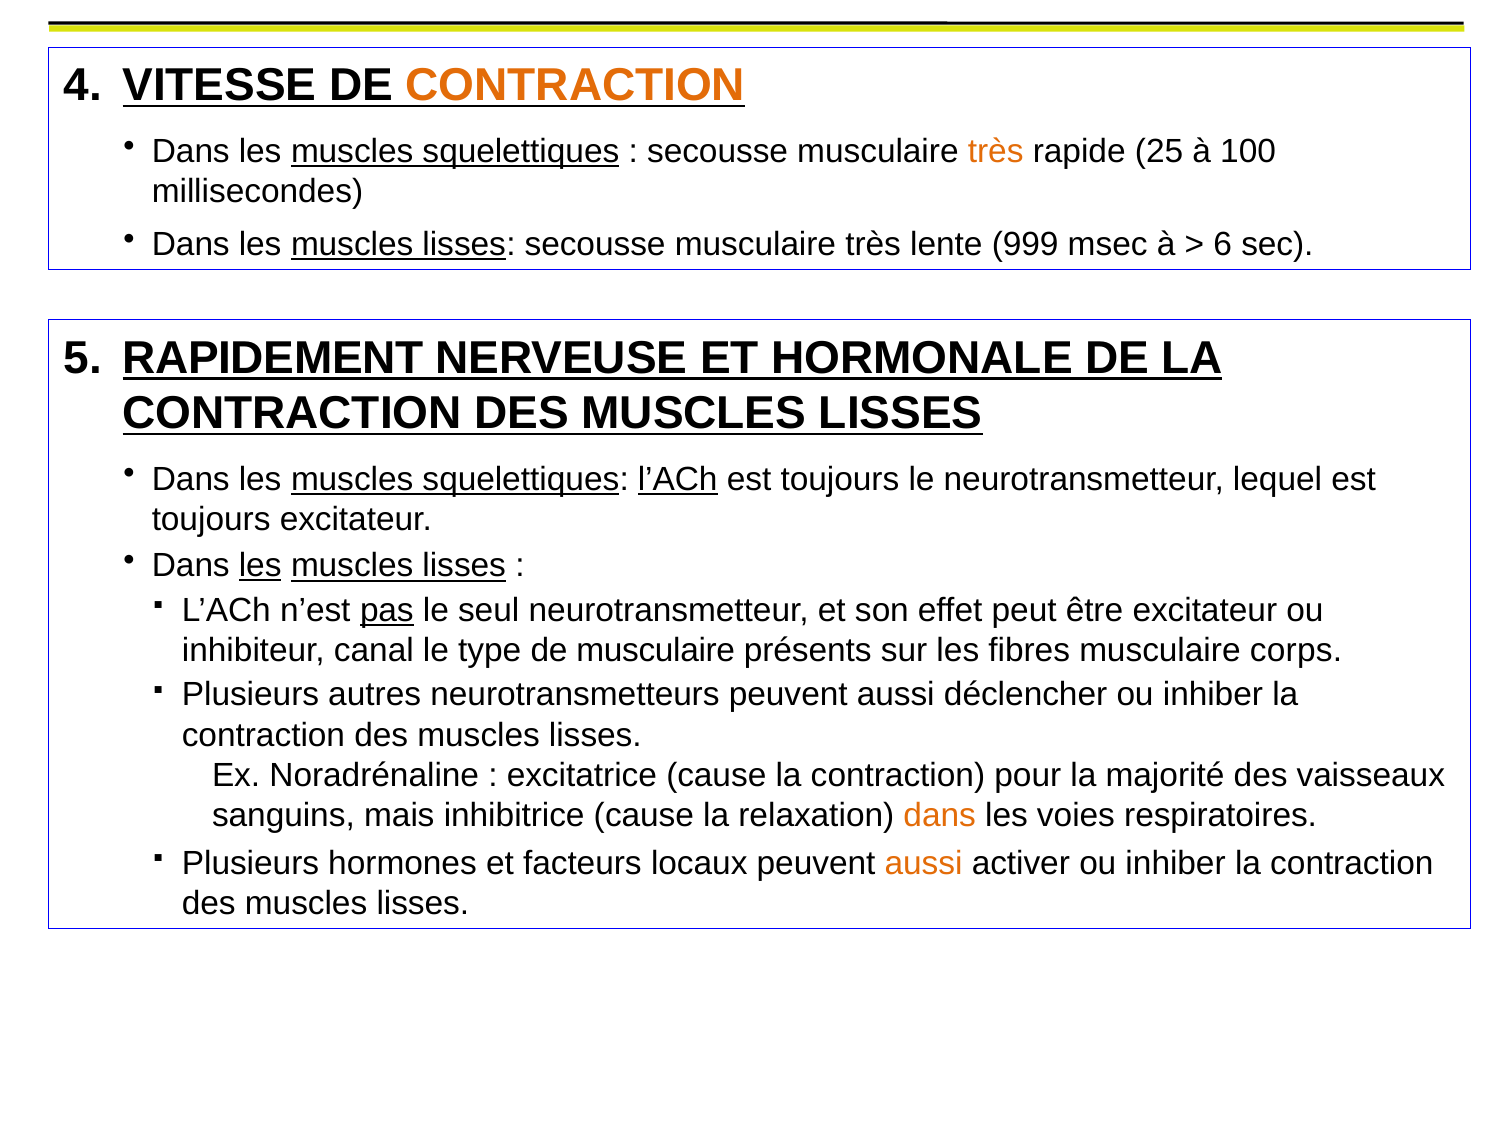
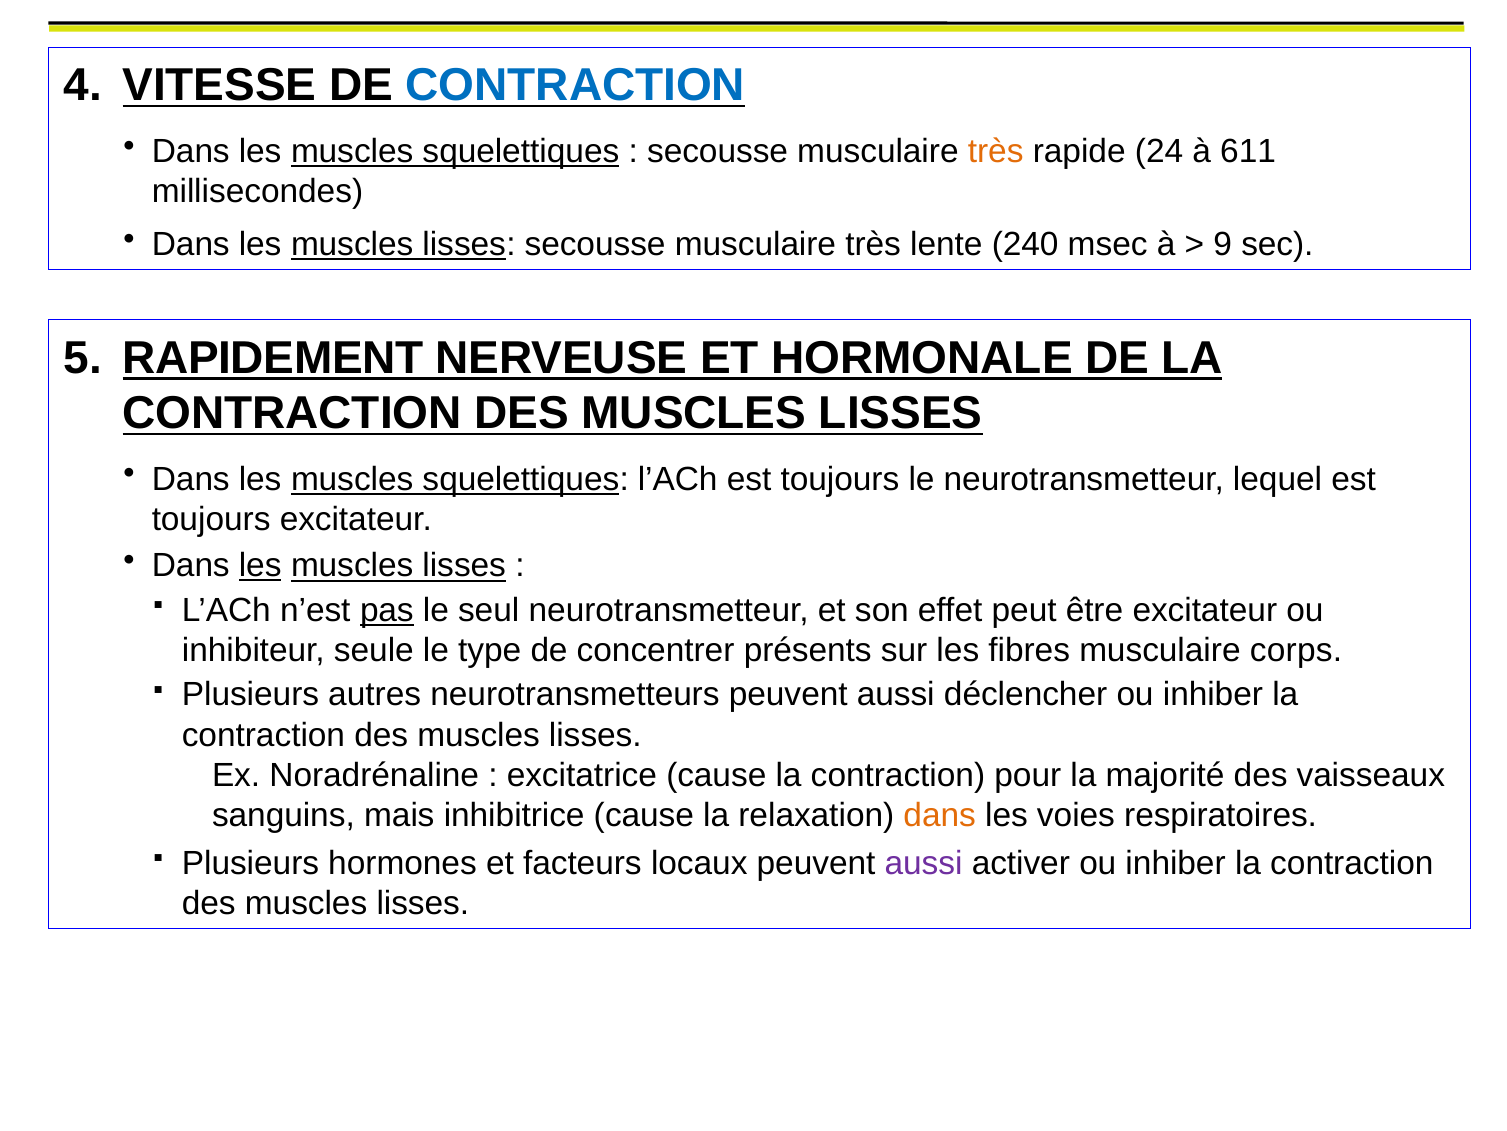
CONTRACTION at (575, 86) colour: orange -> blue
25: 25 -> 24
100: 100 -> 611
999: 999 -> 240
6: 6 -> 9
l’ACh at (678, 479) underline: present -> none
canal: canal -> seule
de musculaire: musculaire -> concentrer
aussi at (924, 863) colour: orange -> purple
